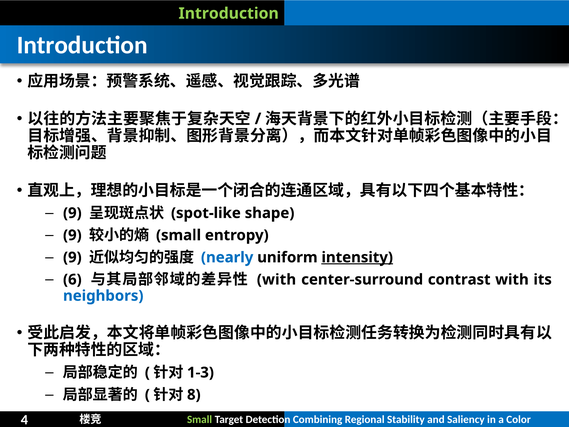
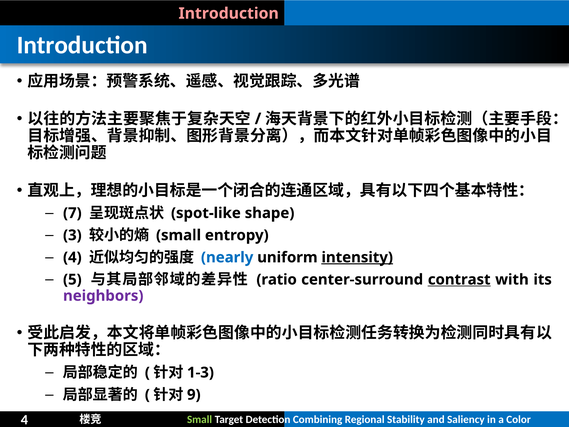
Introduction at (229, 13) colour: light green -> pink
9 at (72, 213): 9 -> 7
9 at (72, 235): 9 -> 3
9 at (72, 257): 9 -> 4
6: 6 -> 5
with at (276, 279): with -> ratio
contrast underline: none -> present
neighbors colour: blue -> purple
8: 8 -> 9
